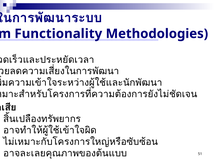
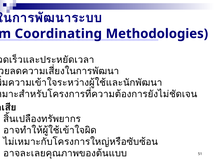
Functionality: Functionality -> Coordinating
